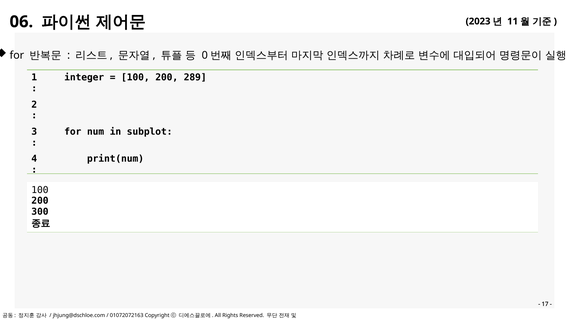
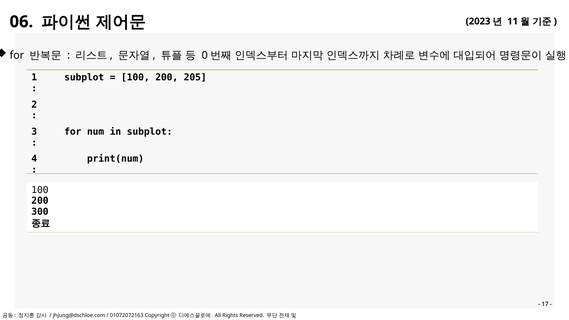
integer at (84, 78): integer -> subplot
289: 289 -> 205
